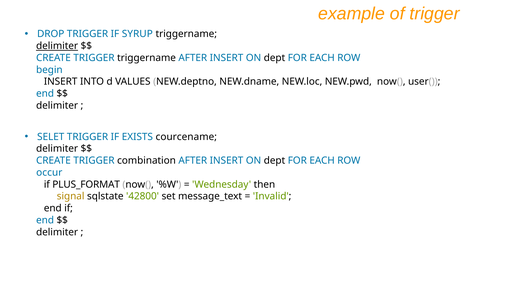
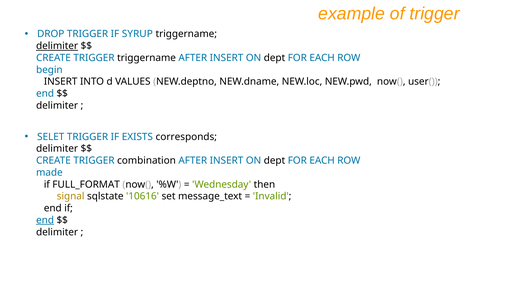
courcename: courcename -> corresponds
occur: occur -> made
PLUS_FORMAT: PLUS_FORMAT -> FULL_FORMAT
42800: 42800 -> 10616
end at (45, 220) underline: none -> present
